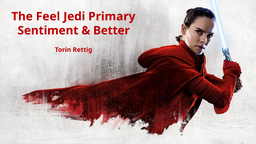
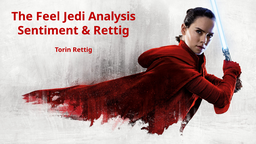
Primary: Primary -> Analysis
Better at (111, 31): Better -> Rettig
